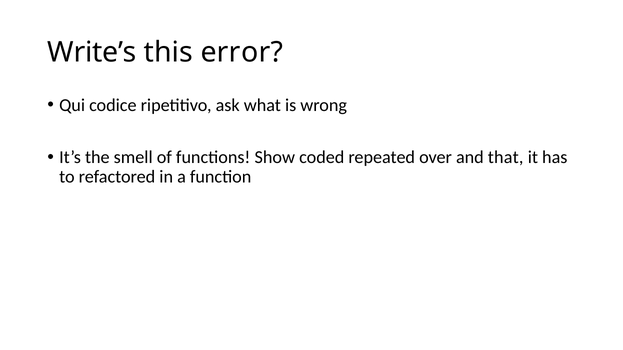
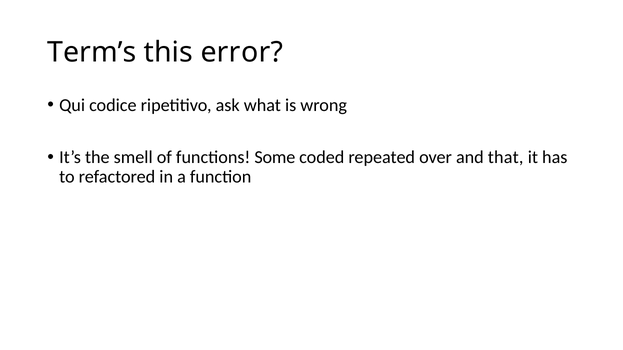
Write’s: Write’s -> Term’s
Show: Show -> Some
